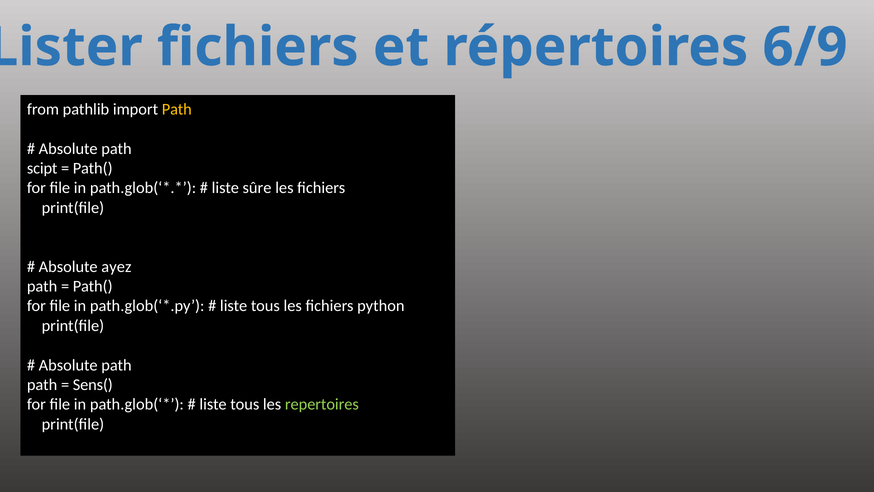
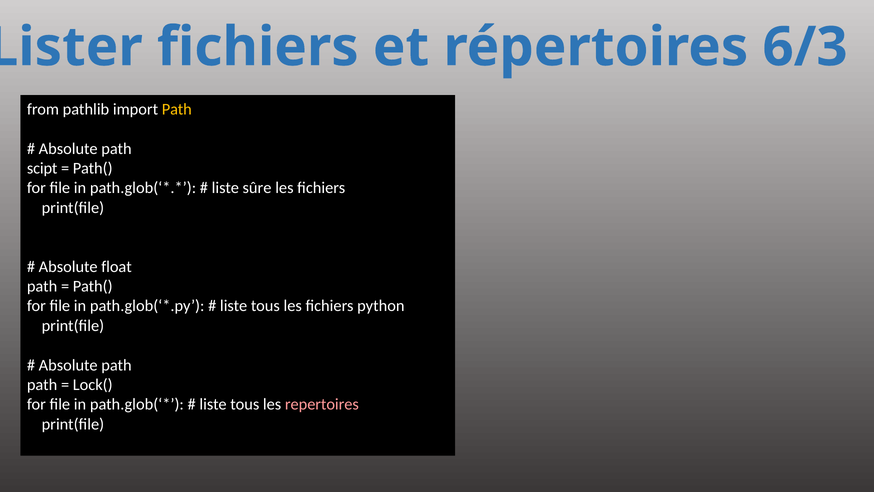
6/9: 6/9 -> 6/3
ayez: ayez -> float
Sens(: Sens( -> Lock(
repertoires colour: light green -> pink
